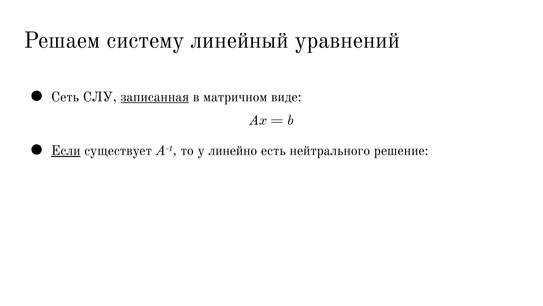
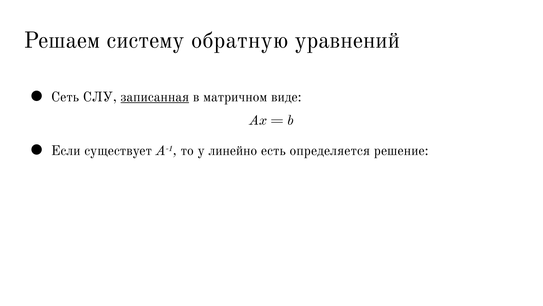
линейный: линейный -> обратную
Если underline: present -> none
нейтрального: нейтрального -> определяется
